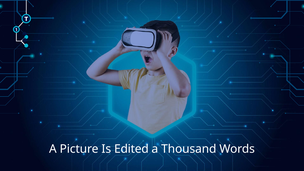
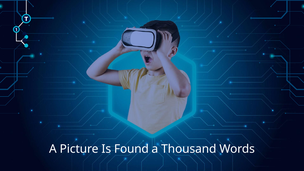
Edited: Edited -> Found
